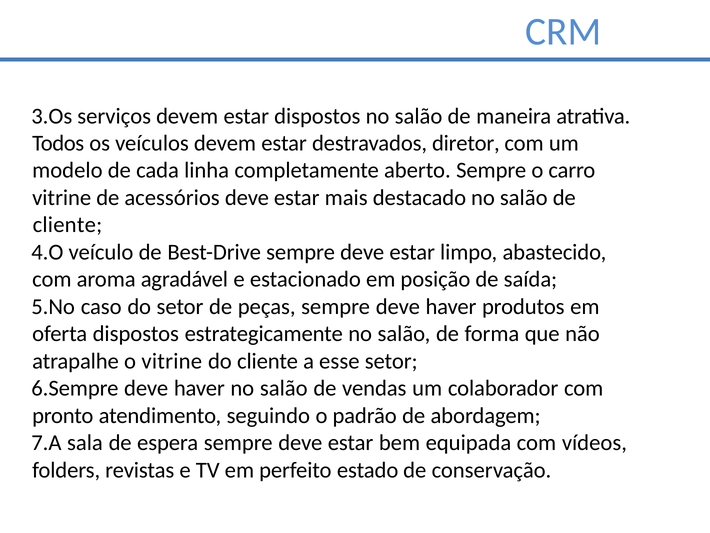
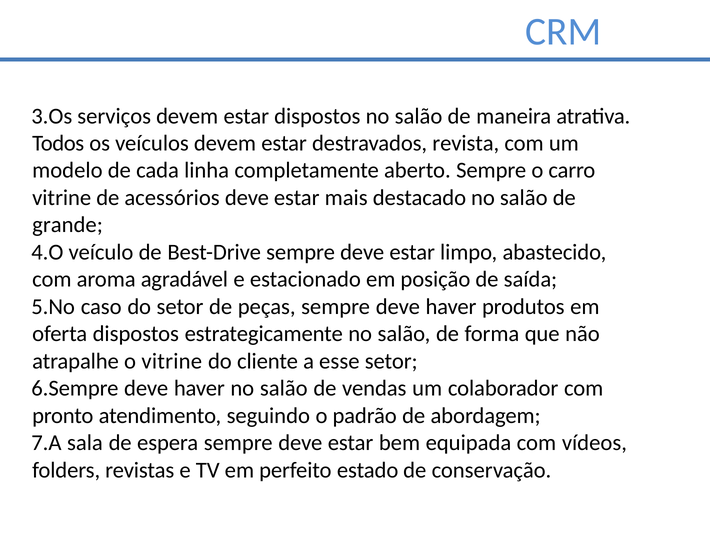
diretor: diretor -> revista
cliente at (67, 225): cliente -> grande
